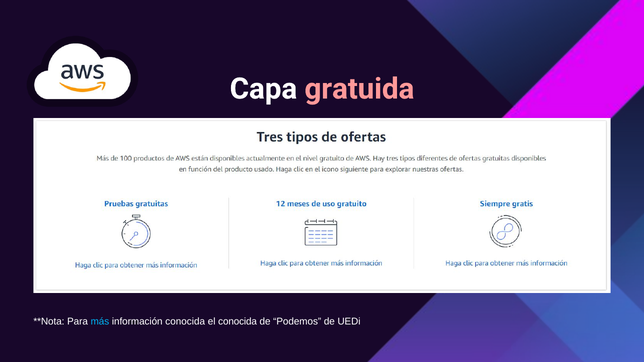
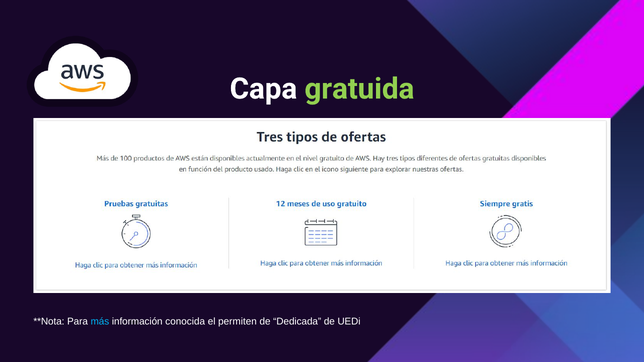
gratuida colour: pink -> light green
el conocida: conocida -> permiten
Podemos: Podemos -> Dedicada
